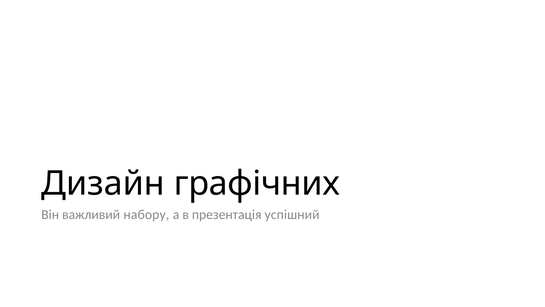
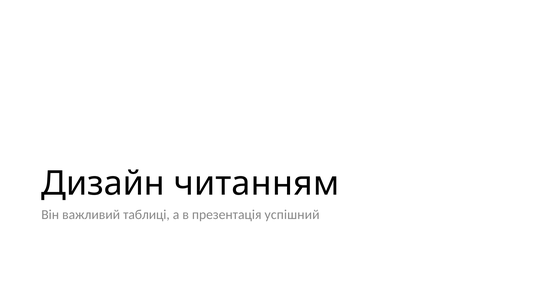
графічних: графічних -> читанням
набору: набору -> таблиці
